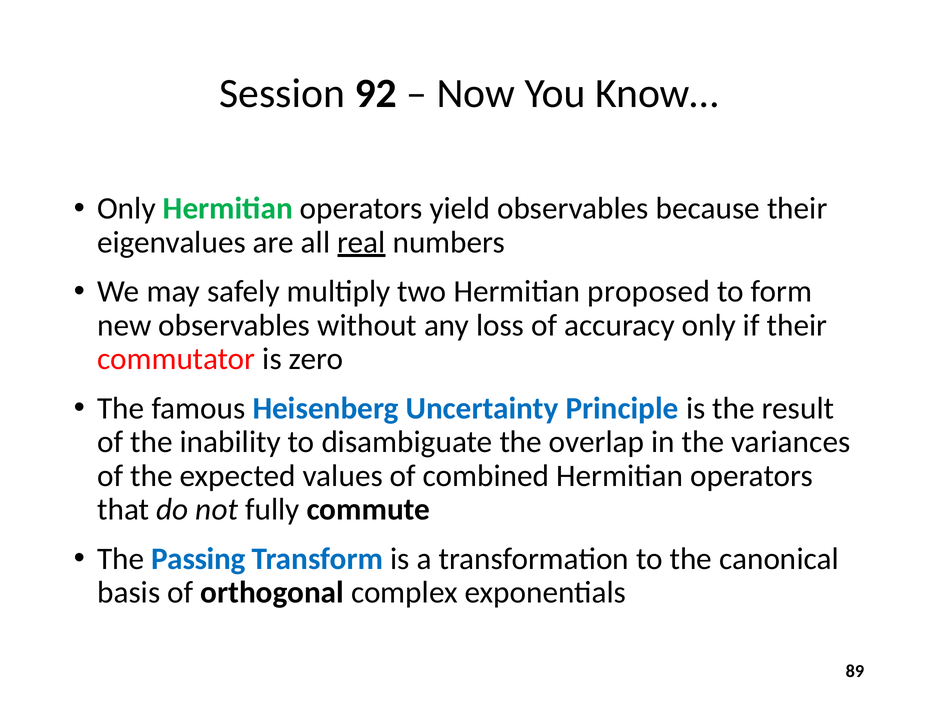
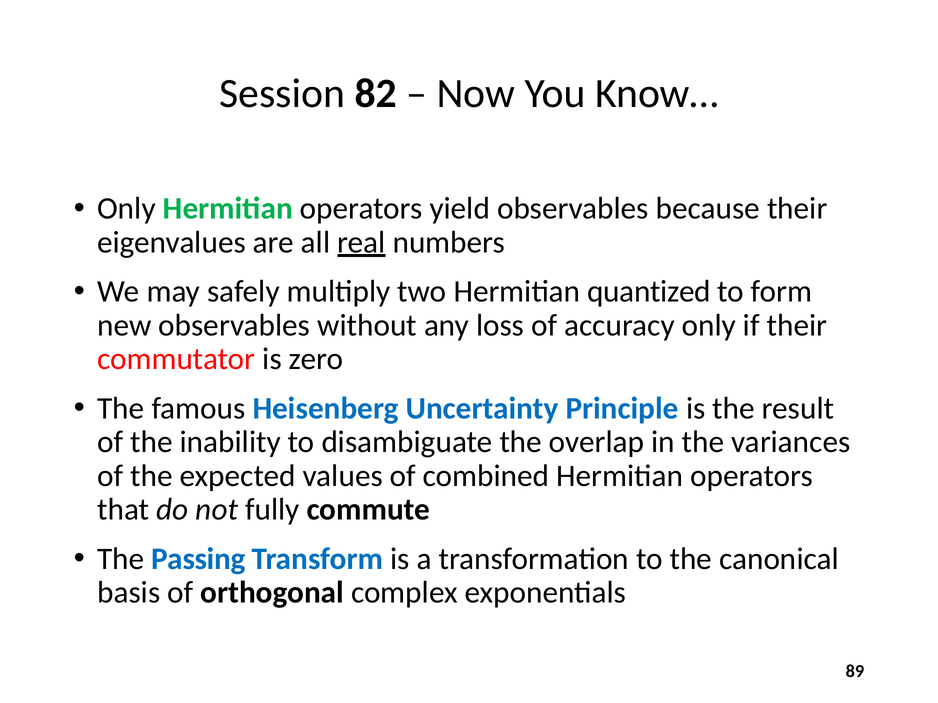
92: 92 -> 82
proposed: proposed -> quantized
